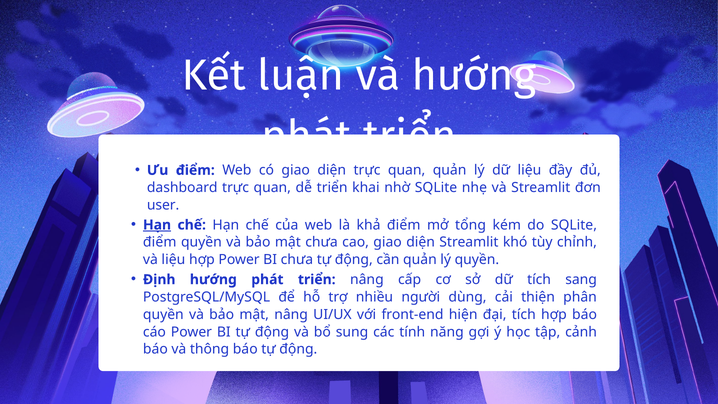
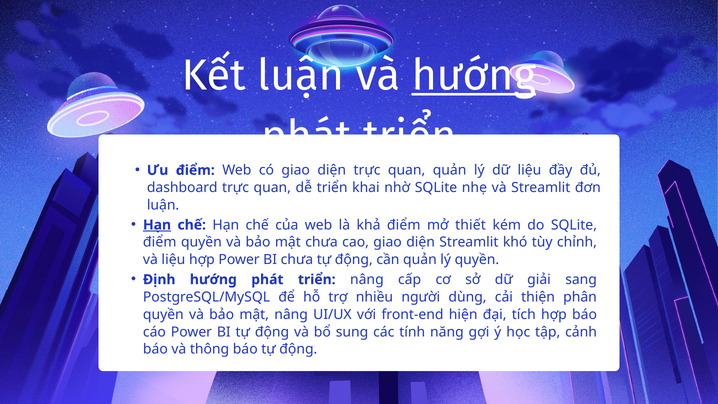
hướng at (474, 76) underline: none -> present
user at (163, 205): user -> luận
tổng: tổng -> thiết
dữ tích: tích -> giải
